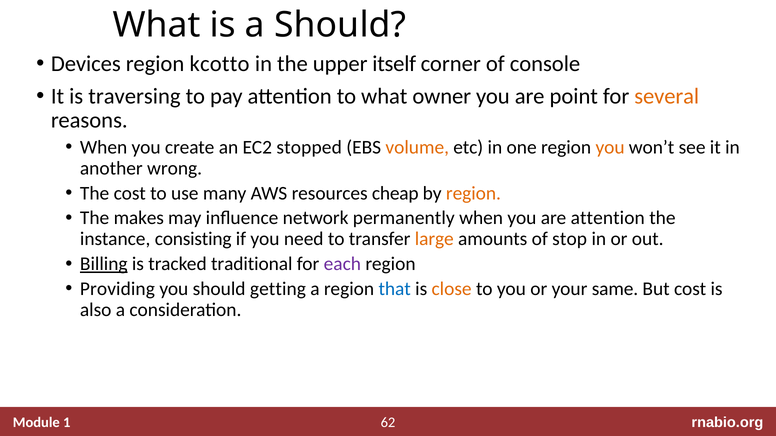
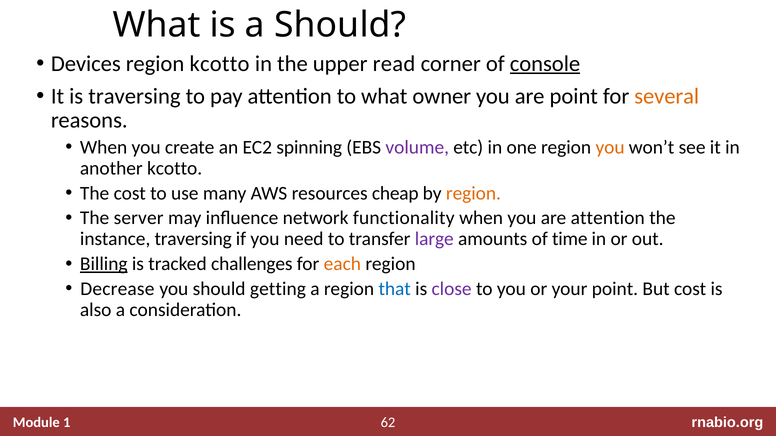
itself: itself -> read
console underline: none -> present
stopped: stopped -> spinning
volume colour: orange -> purple
another wrong: wrong -> kcotto
makes: makes -> server
permanently: permanently -> functionality
instance consisting: consisting -> traversing
large colour: orange -> purple
stop: stop -> time
traditional: traditional -> challenges
each colour: purple -> orange
Providing: Providing -> Decrease
close colour: orange -> purple
your same: same -> point
